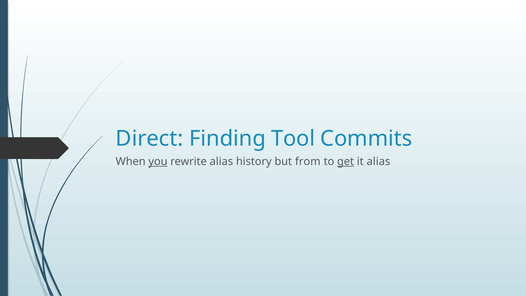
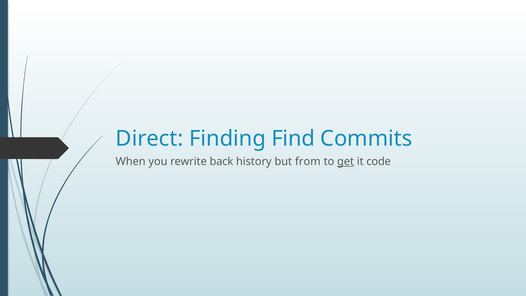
Tool: Tool -> Find
you underline: present -> none
rewrite alias: alias -> back
it alias: alias -> code
